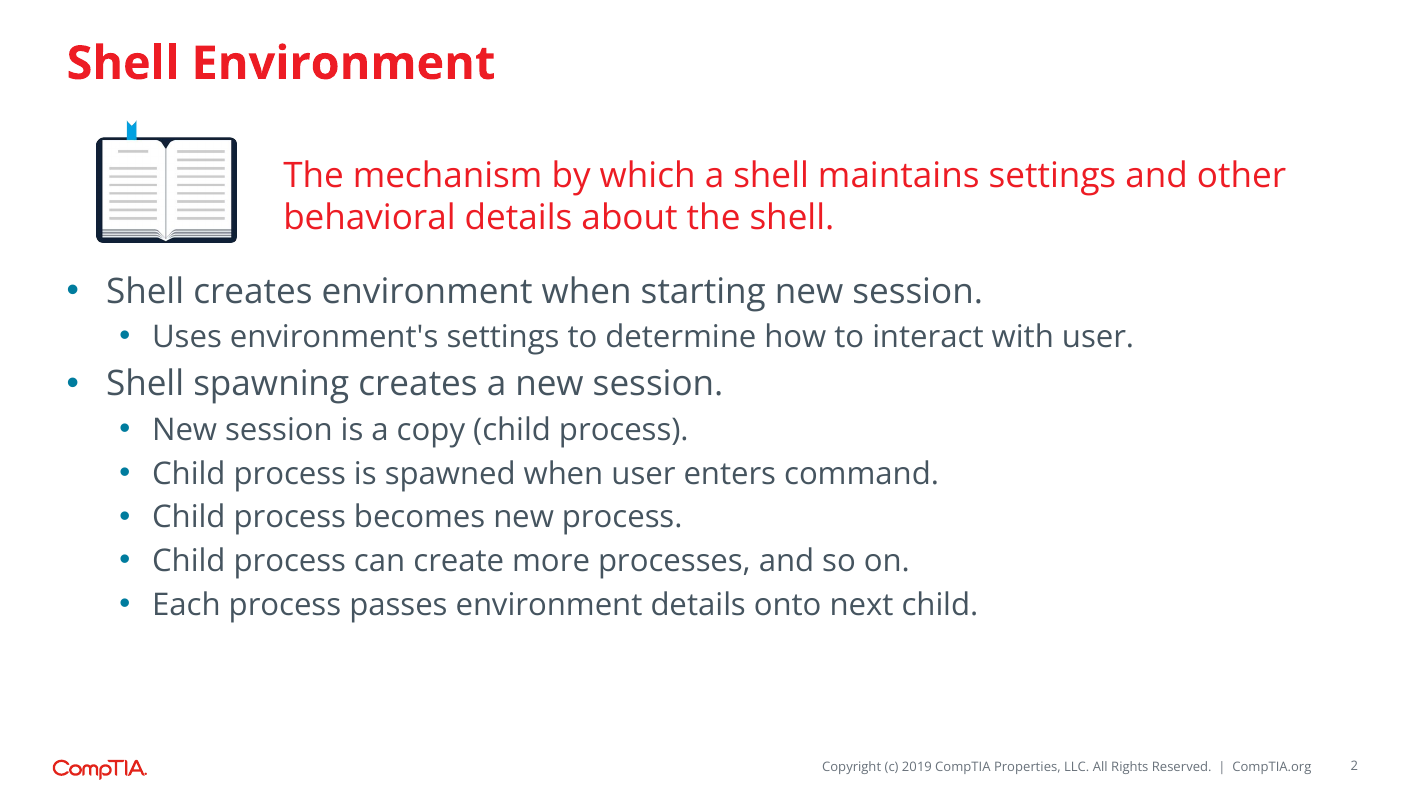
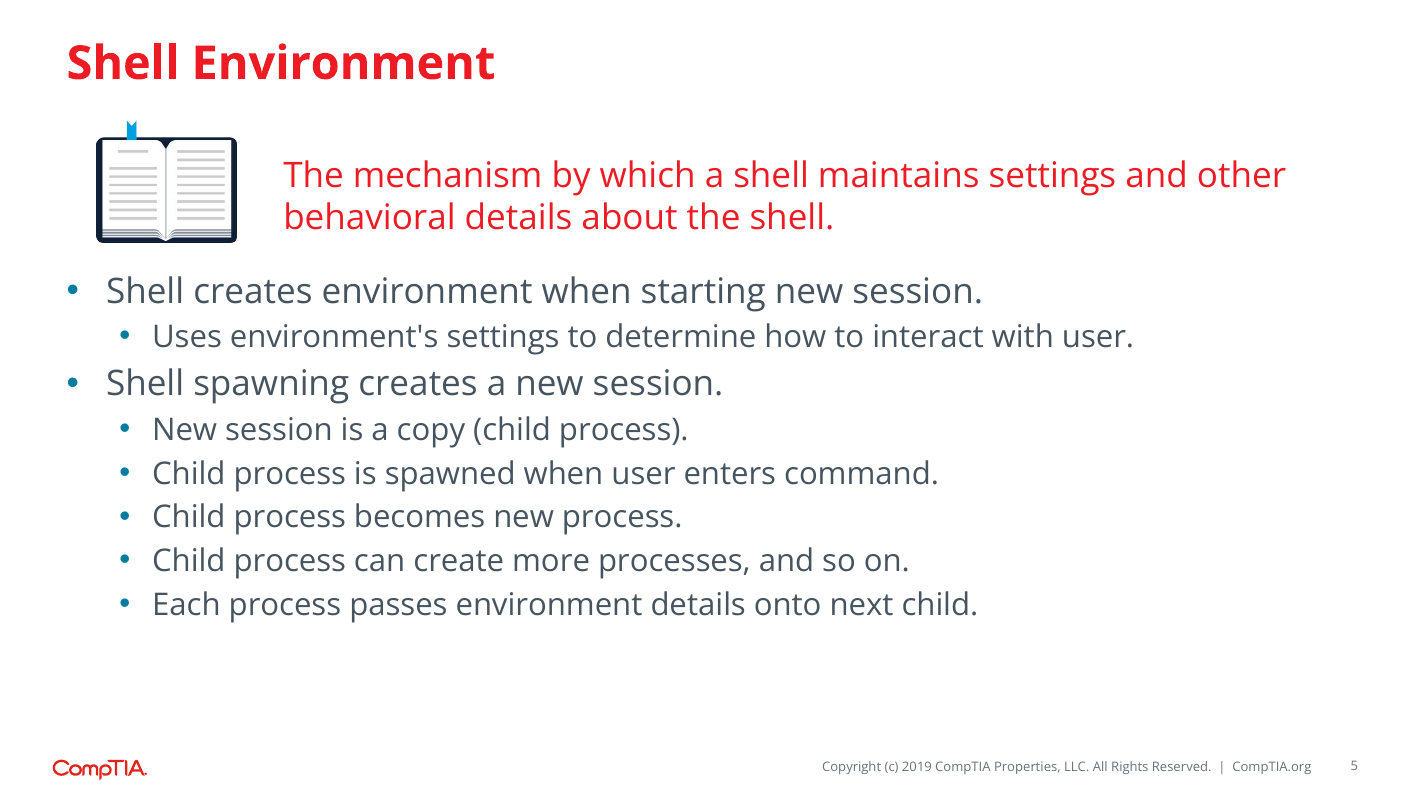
2: 2 -> 5
